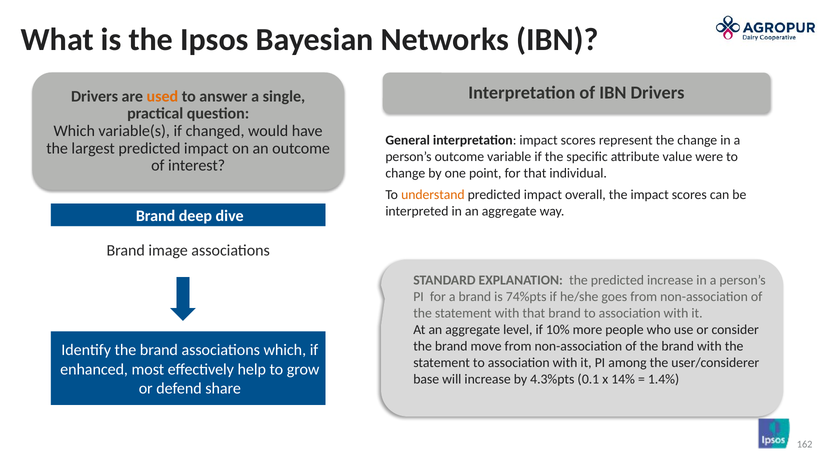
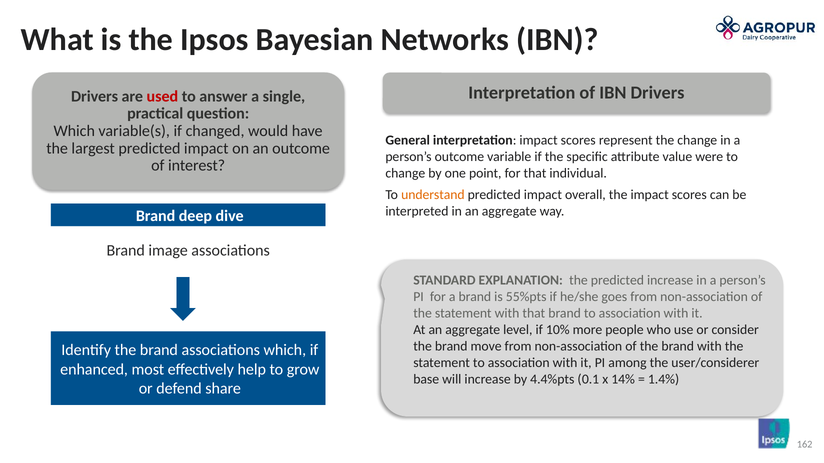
used colour: orange -> red
74%pts: 74%pts -> 55%pts
4.3%pts: 4.3%pts -> 4.4%pts
